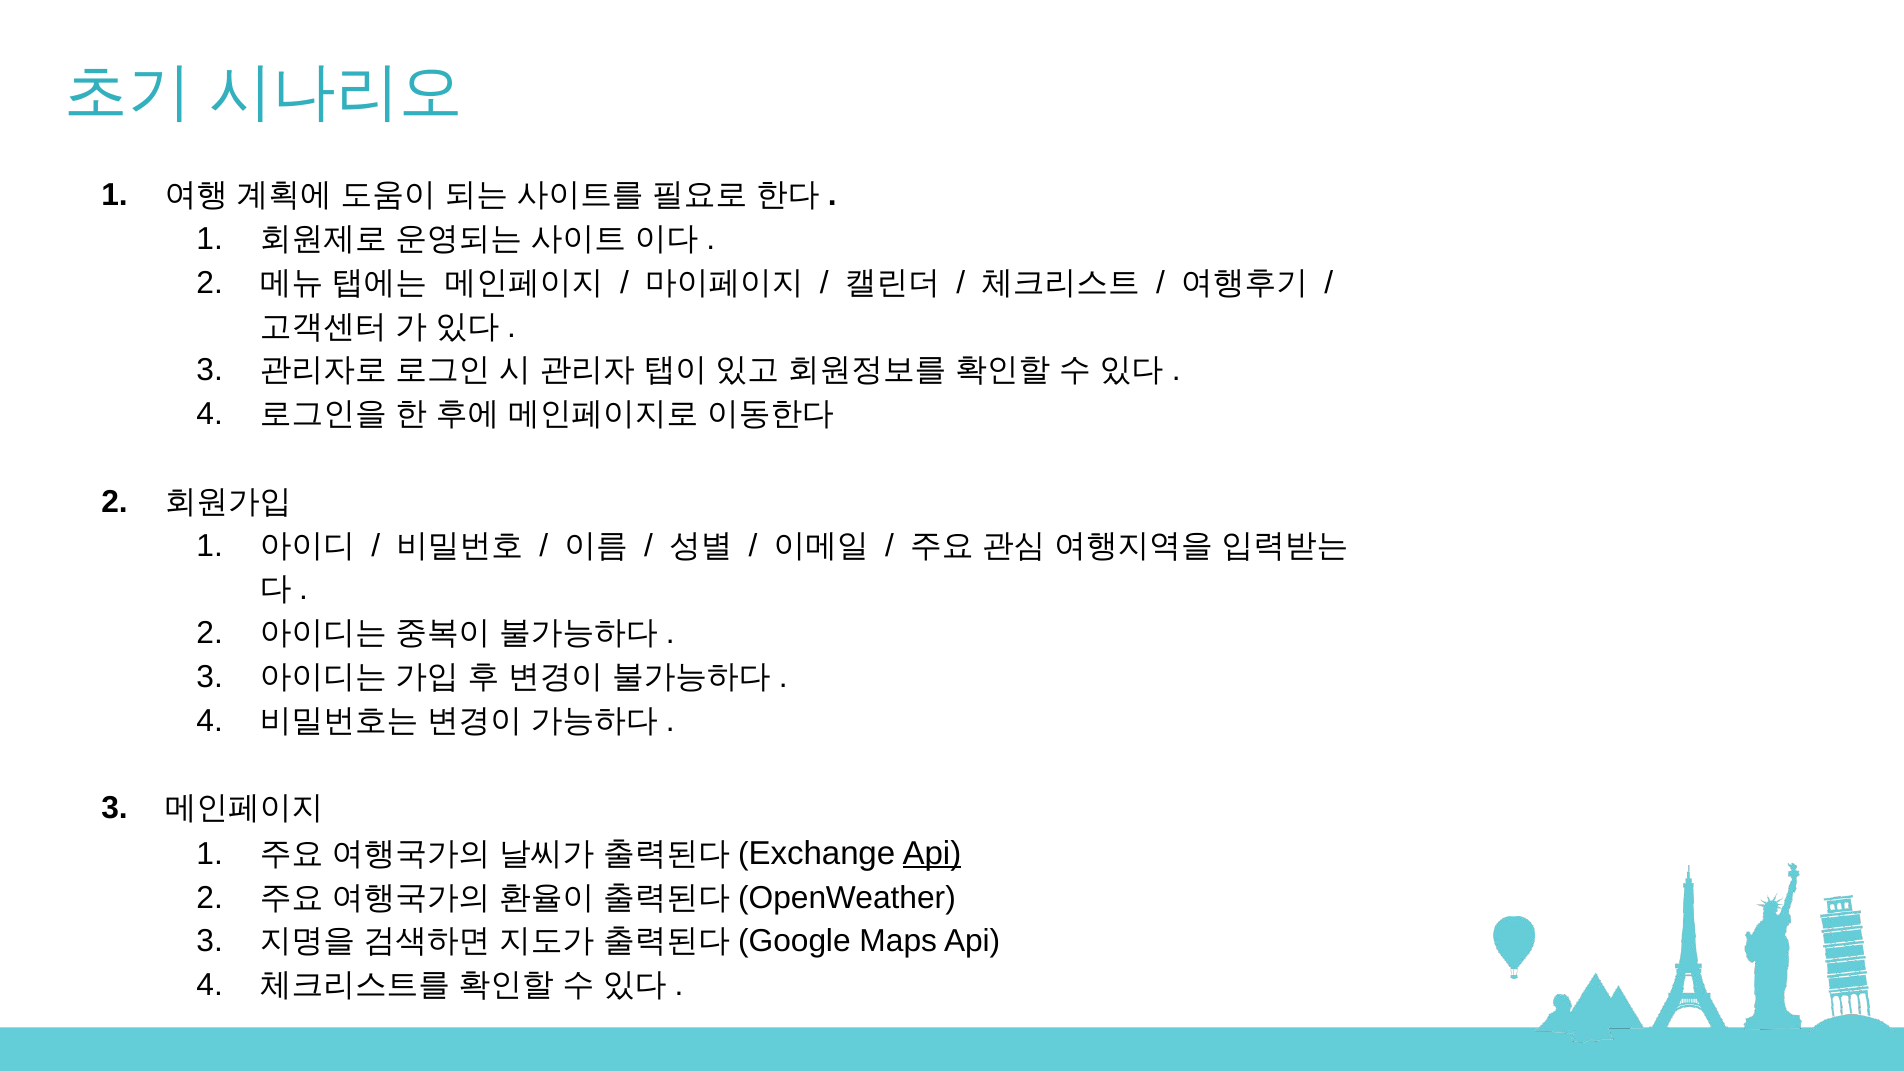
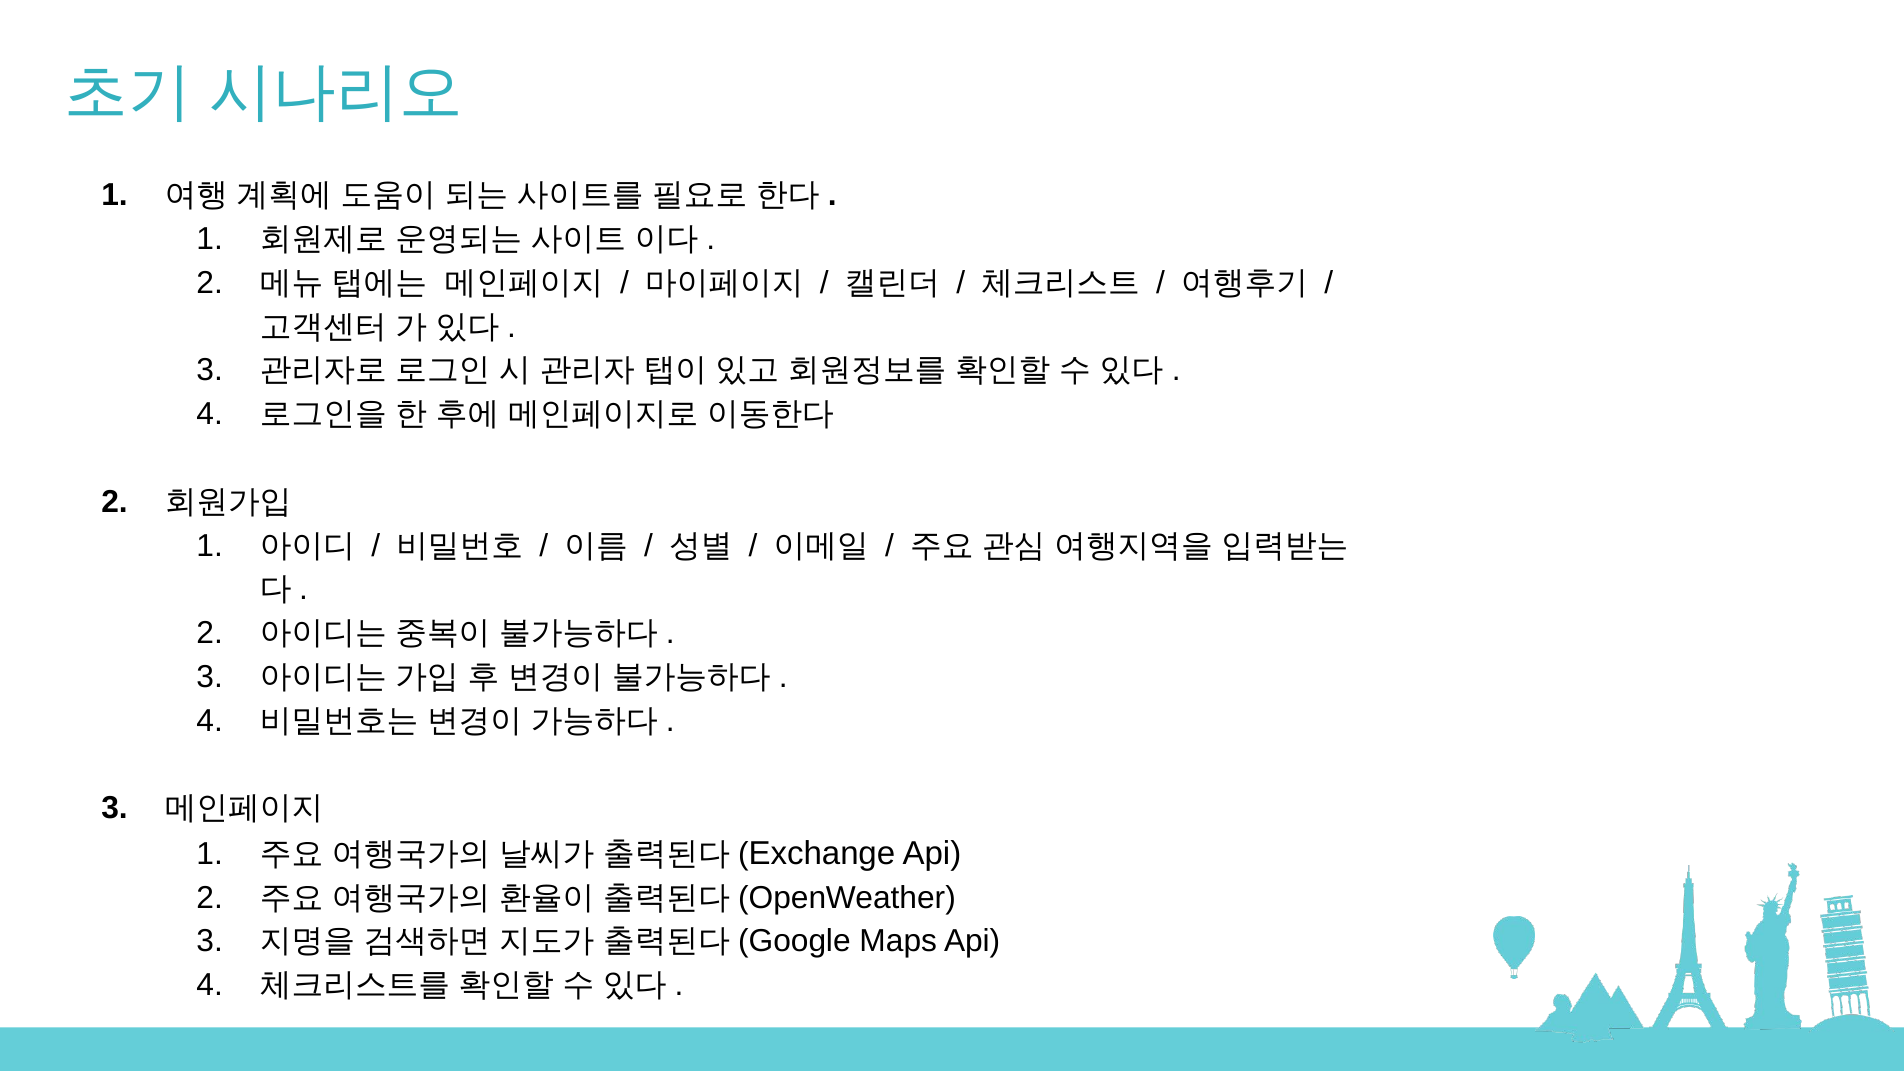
Api at (932, 853) underline: present -> none
